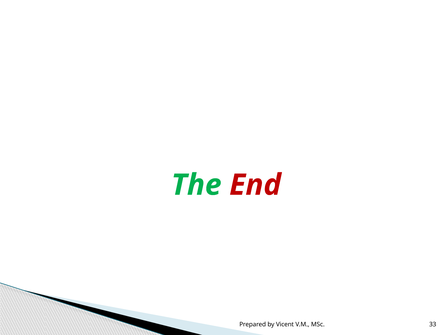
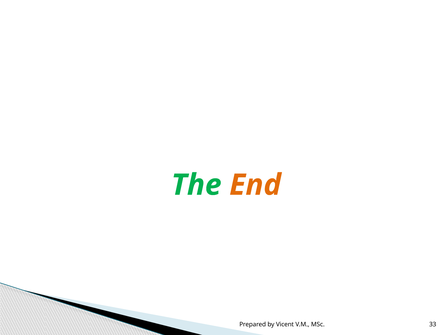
End colour: red -> orange
